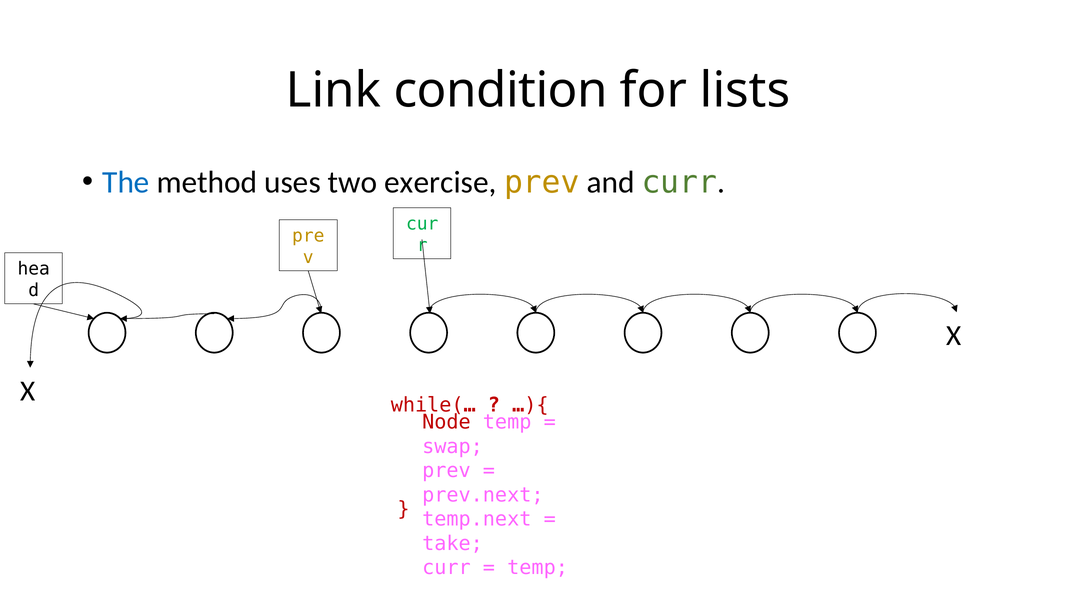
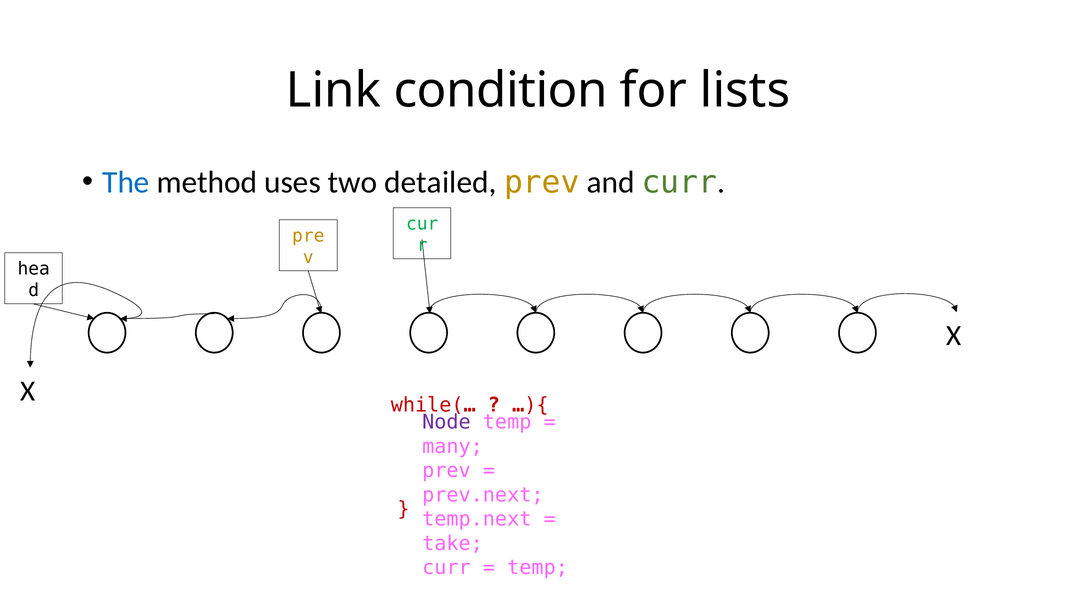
exercise: exercise -> detailed
Node colour: red -> purple
swap: swap -> many
